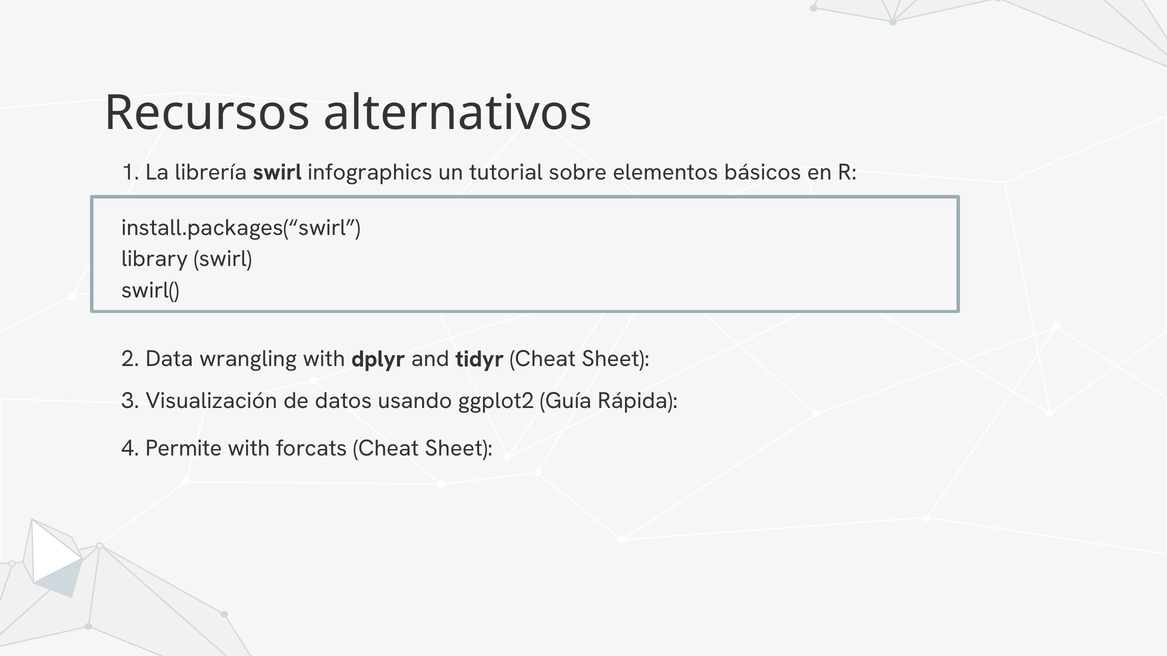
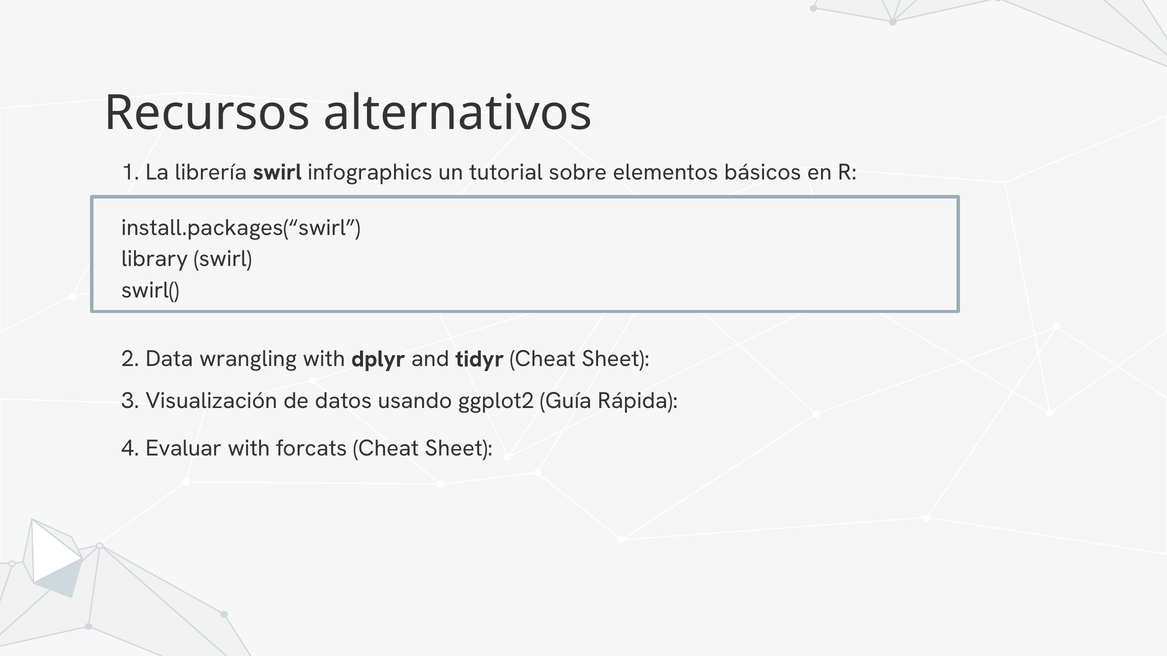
Permite: Permite -> Evaluar
